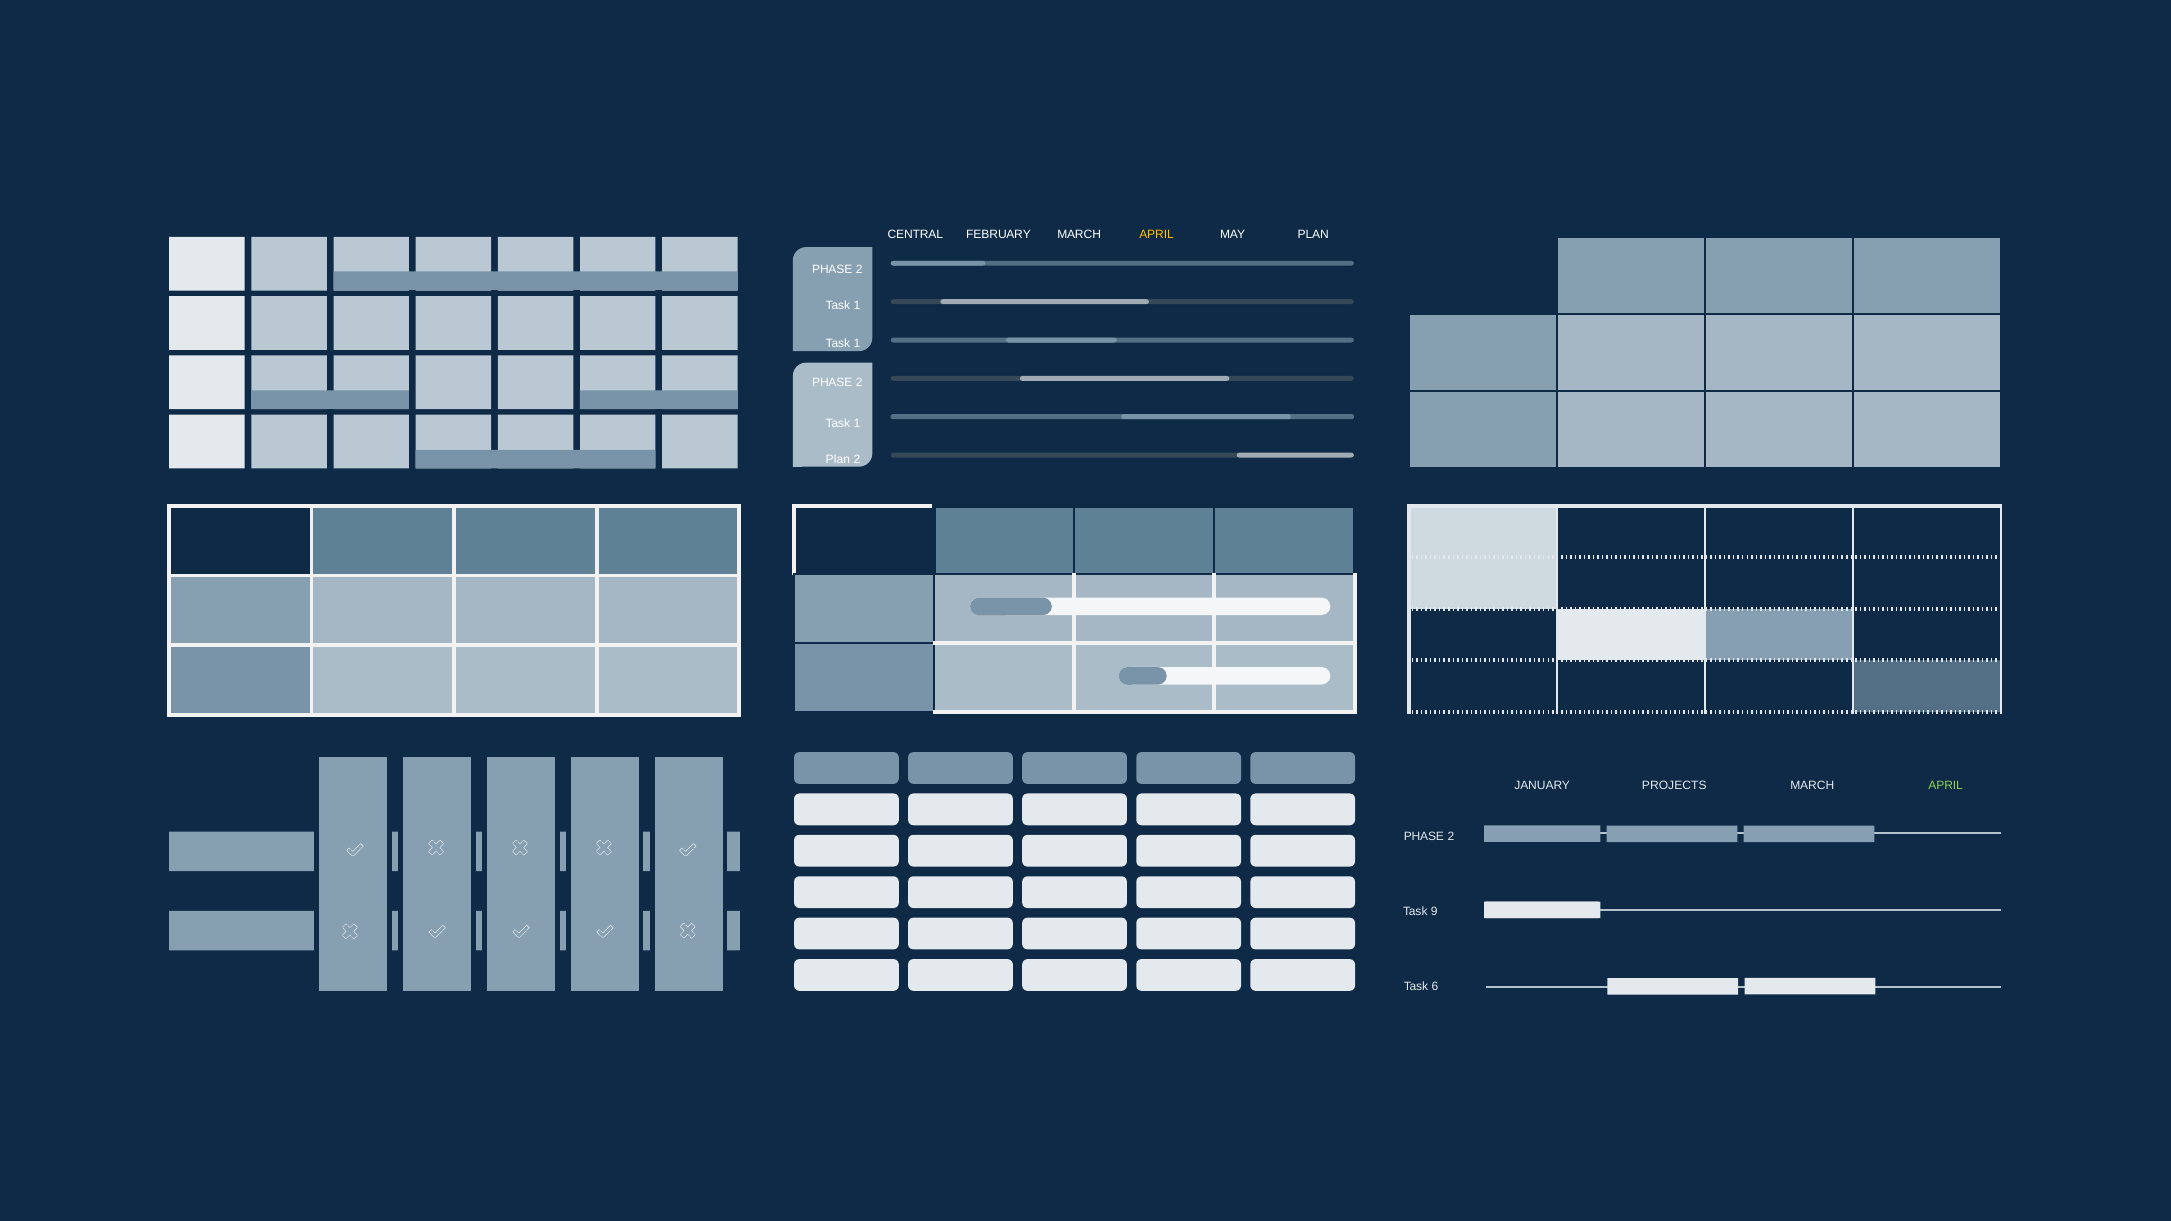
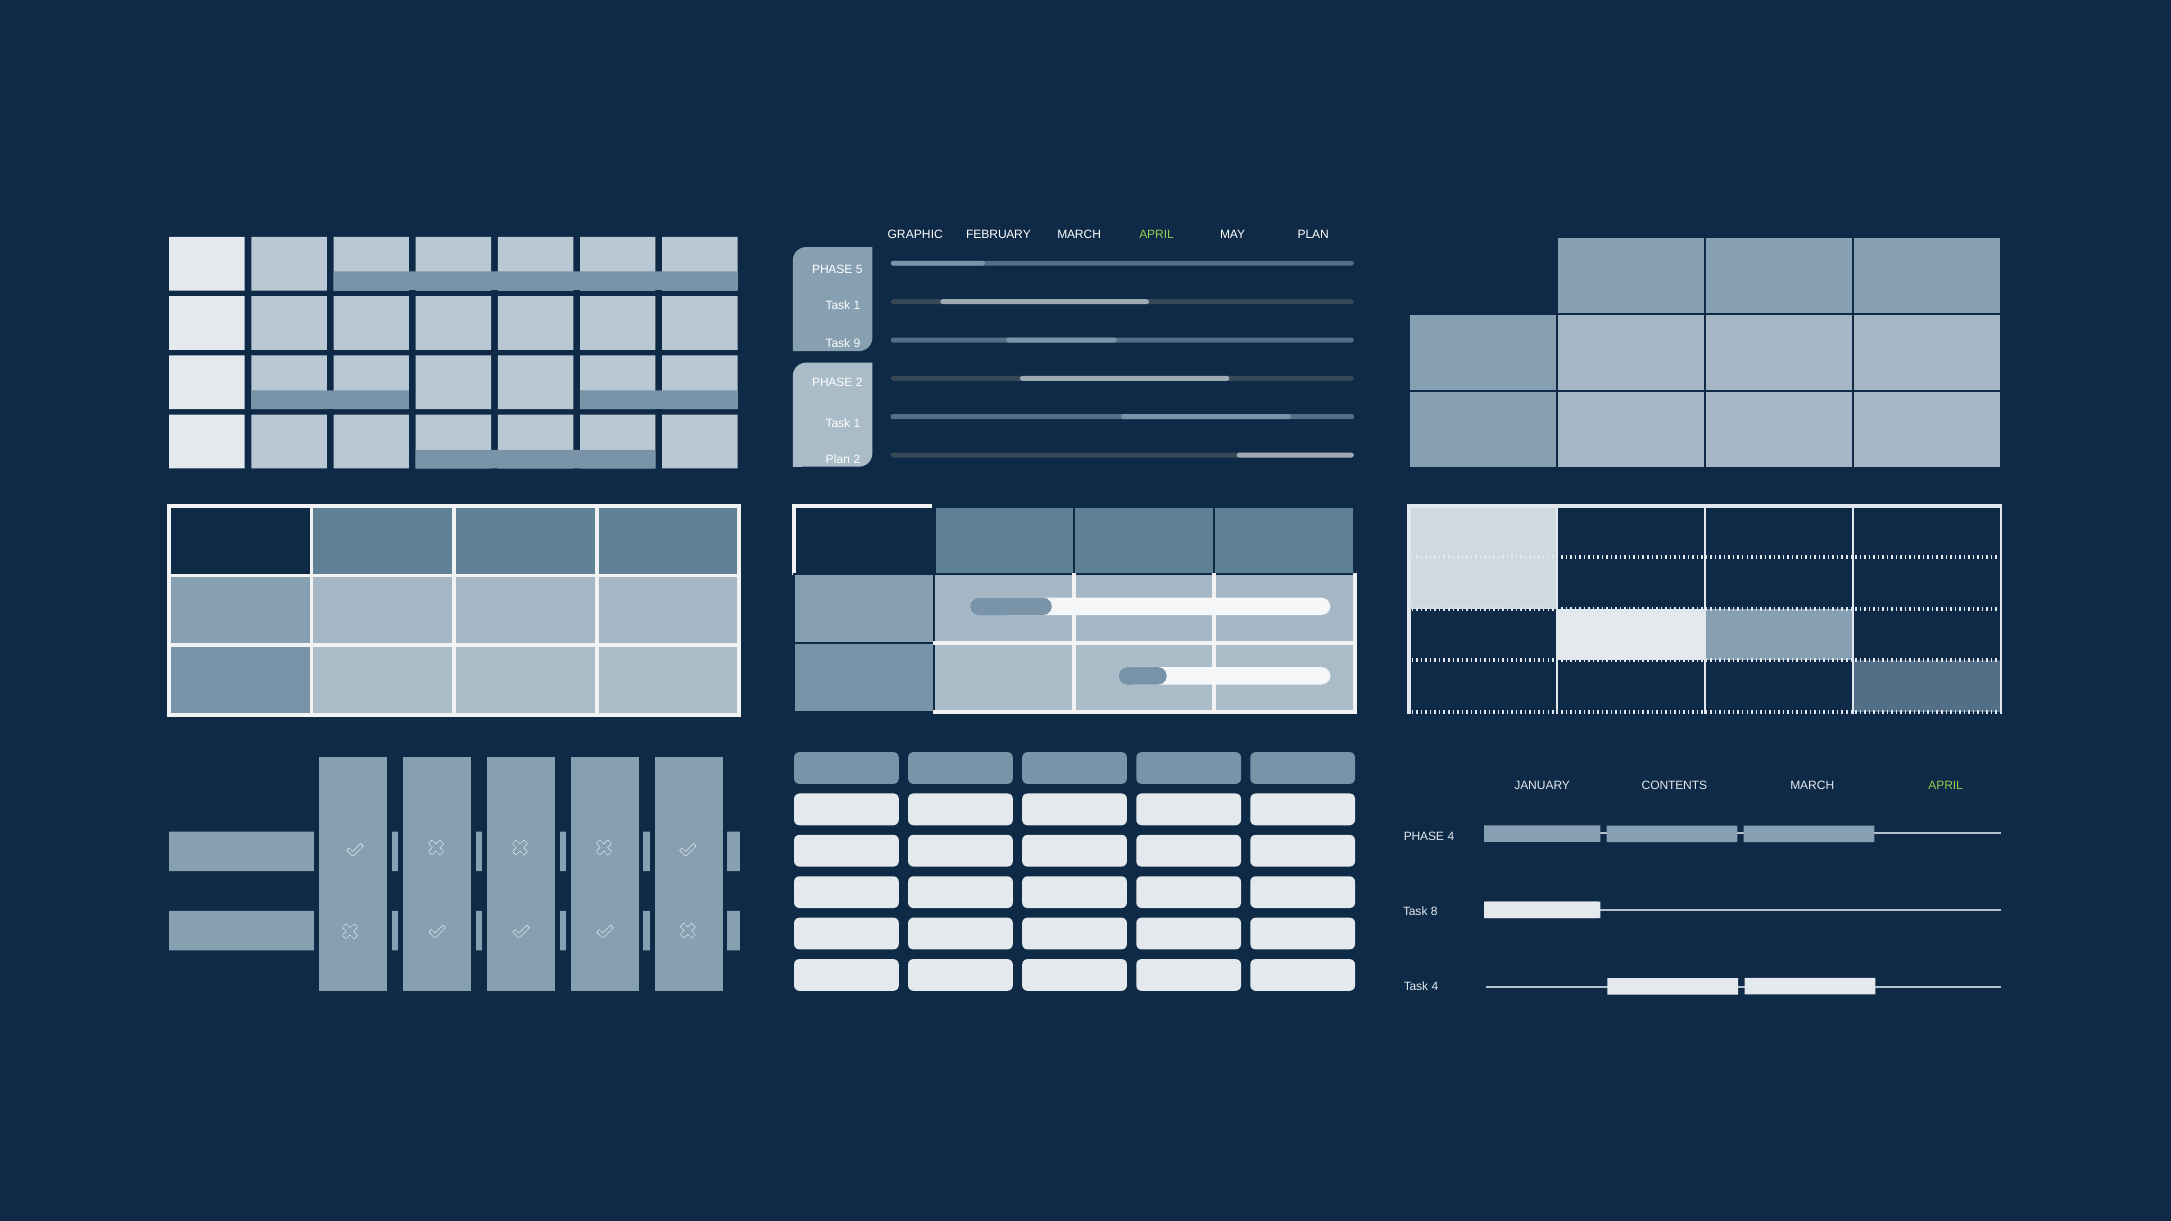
CENTRAL: CENTRAL -> GRAPHIC
APRIL at (1157, 234) colour: yellow -> light green
2 at (859, 269): 2 -> 5
1 at (857, 344): 1 -> 9
PROJECTS: PROJECTS -> CONTENTS
2 at (1451, 836): 2 -> 4
9: 9 -> 8
Task 6: 6 -> 4
